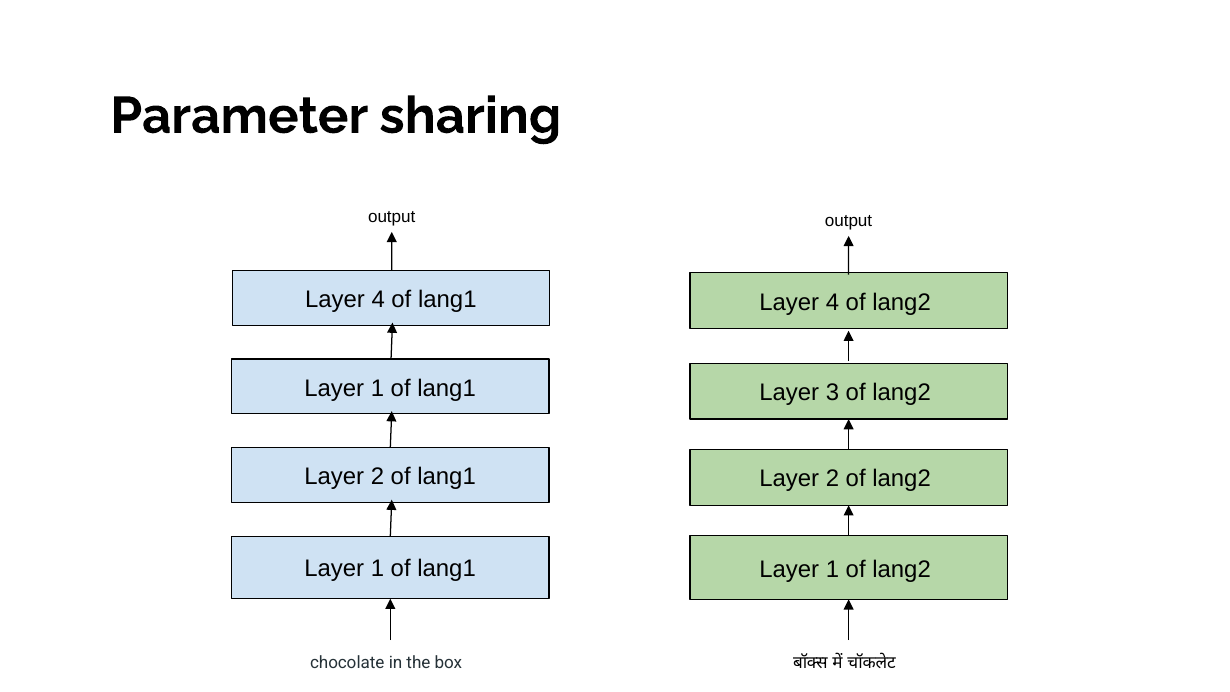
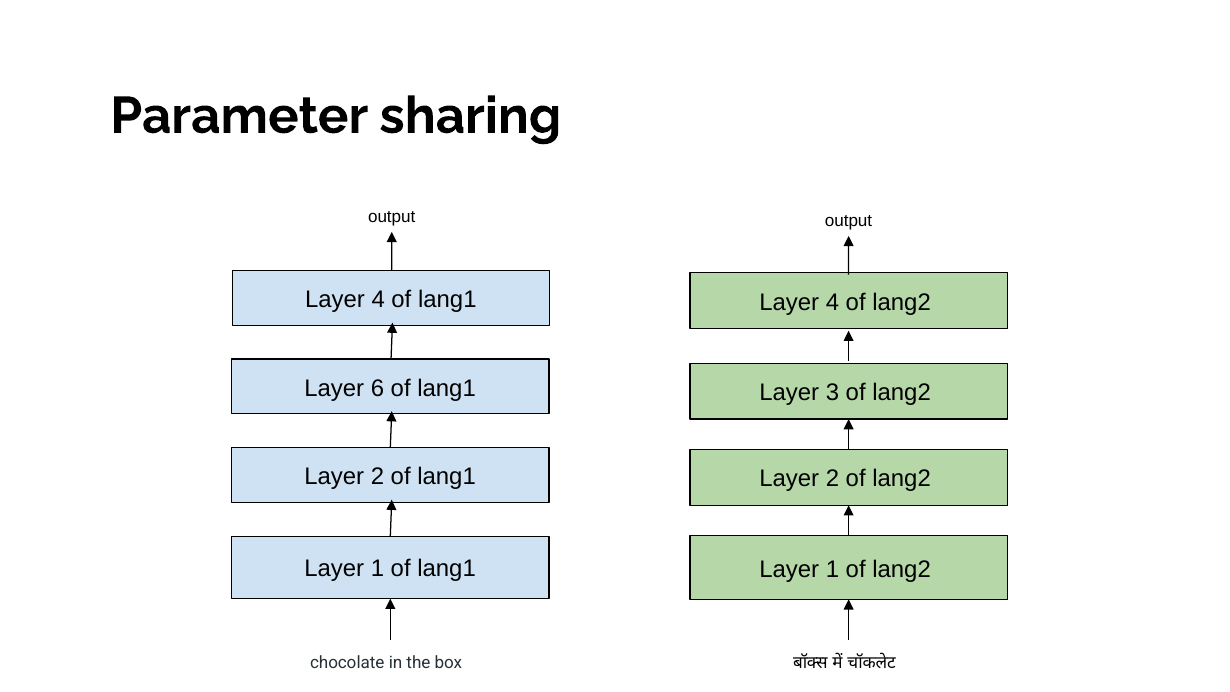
1 at (377, 388): 1 -> 6
